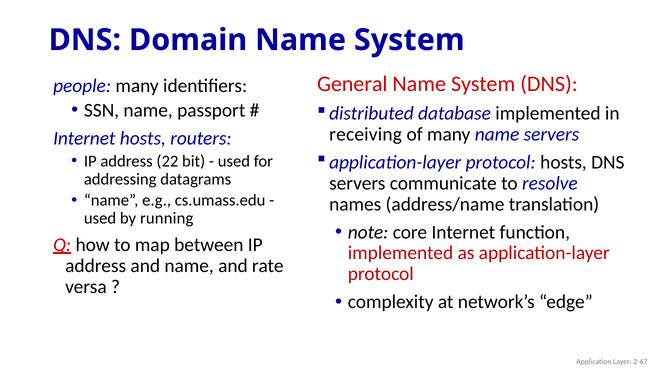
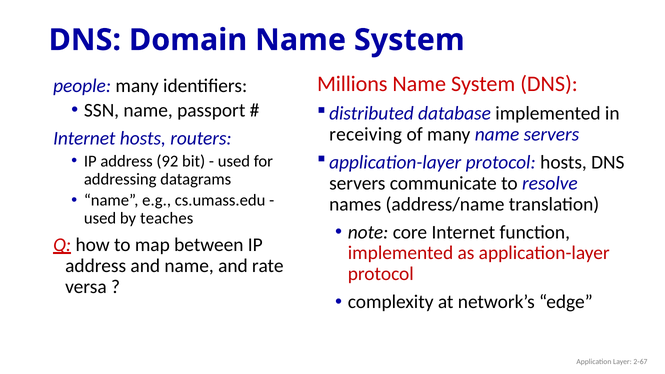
General: General -> Millions
22: 22 -> 92
running: running -> teaches
